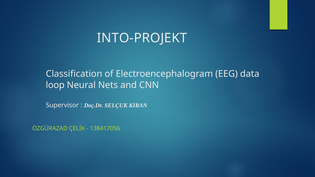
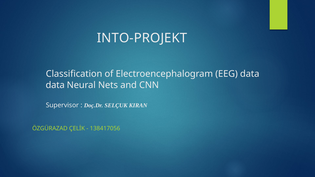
loop at (55, 85): loop -> data
